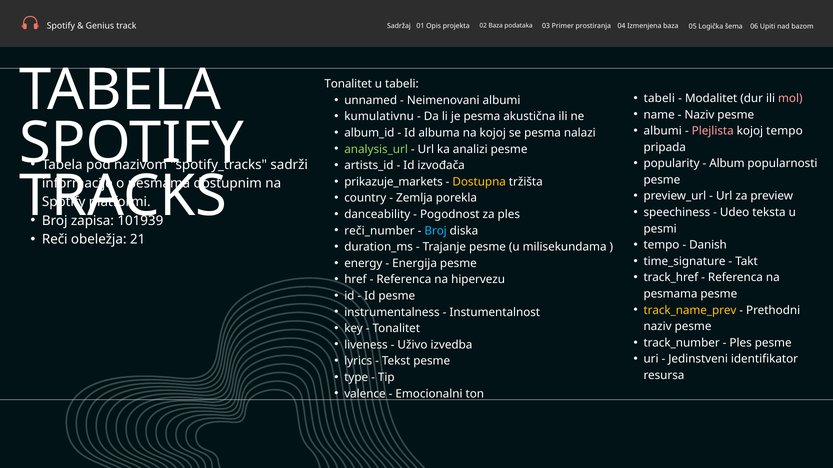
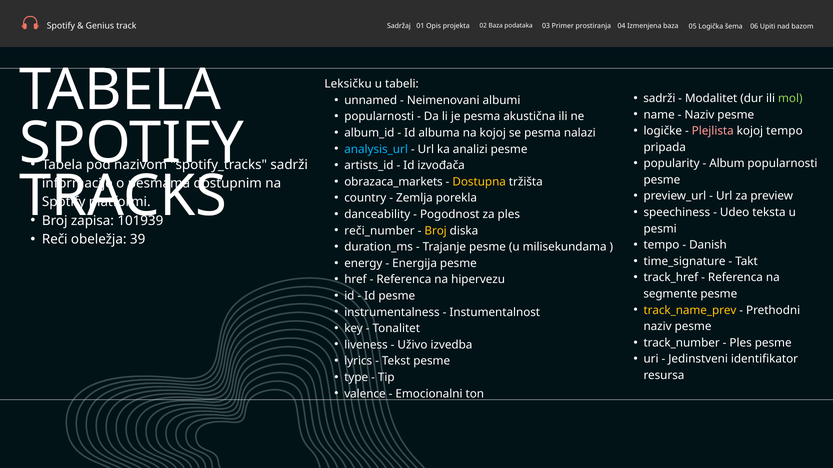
Tonalitet at (348, 84): Tonalitet -> Leksičku
tabeli at (659, 98): tabeli -> sadrži
mol colour: pink -> light green
kumulativnu at (379, 117): kumulativnu -> popularnosti
albumi at (663, 131): albumi -> logičke
analysis_url colour: light green -> light blue
prikazuje_markets: prikazuje_markets -> obrazaca_markets
Broj at (436, 231) colour: light blue -> yellow
21: 21 -> 39
pesmama at (670, 294): pesmama -> segmente
